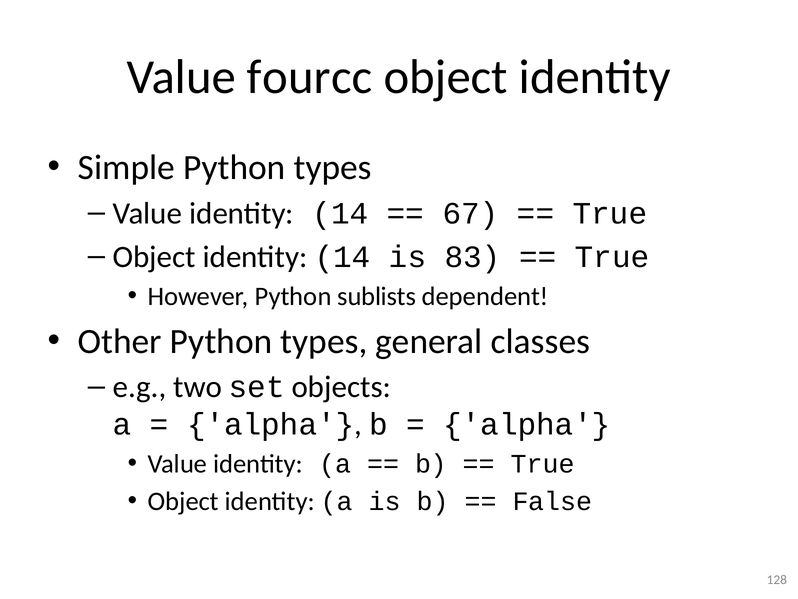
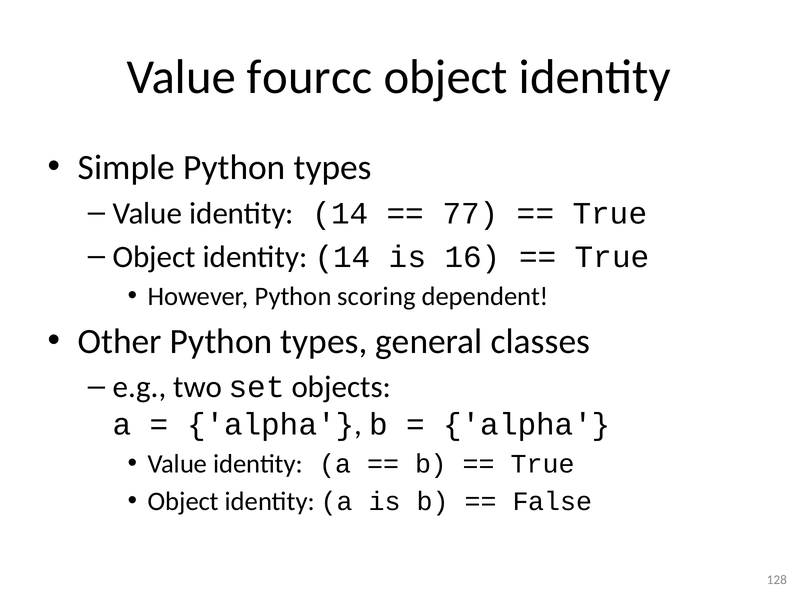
67: 67 -> 77
83: 83 -> 16
sublists: sublists -> scoring
